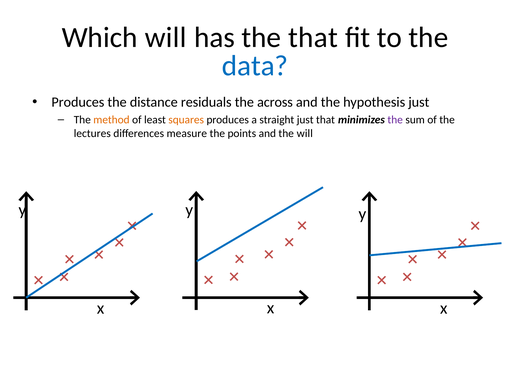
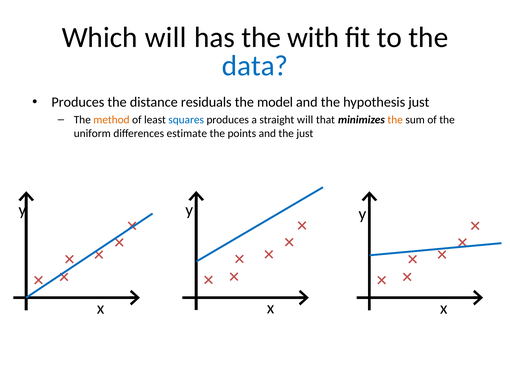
the that: that -> with
across: across -> model
squares colour: orange -> blue
straight just: just -> will
the at (395, 120) colour: purple -> orange
lectures: lectures -> uniform
measure: measure -> estimate
the will: will -> just
